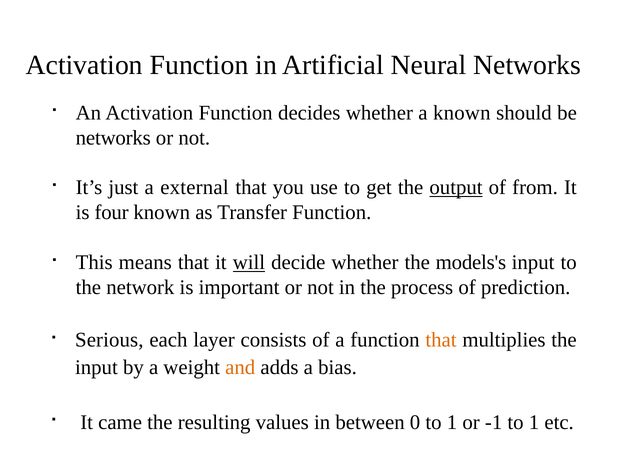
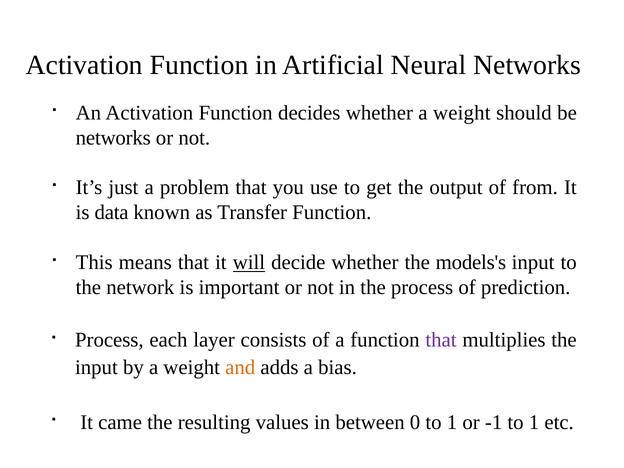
whether a known: known -> weight
external: external -> problem
output underline: present -> none
four: four -> data
Serious at (109, 340): Serious -> Process
that at (441, 340) colour: orange -> purple
